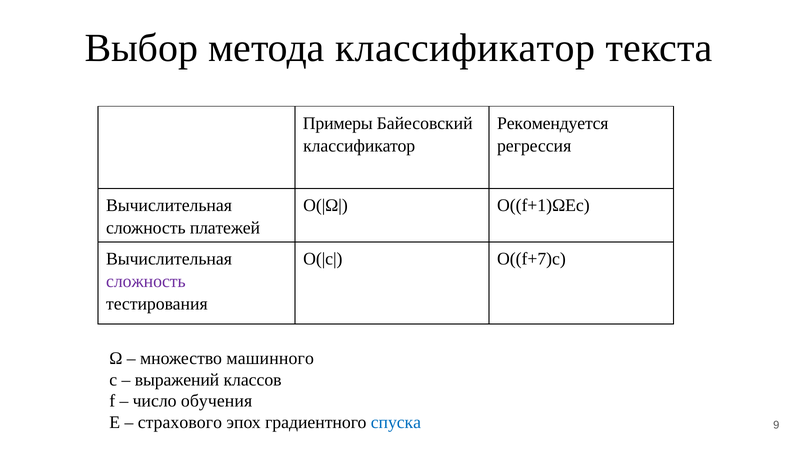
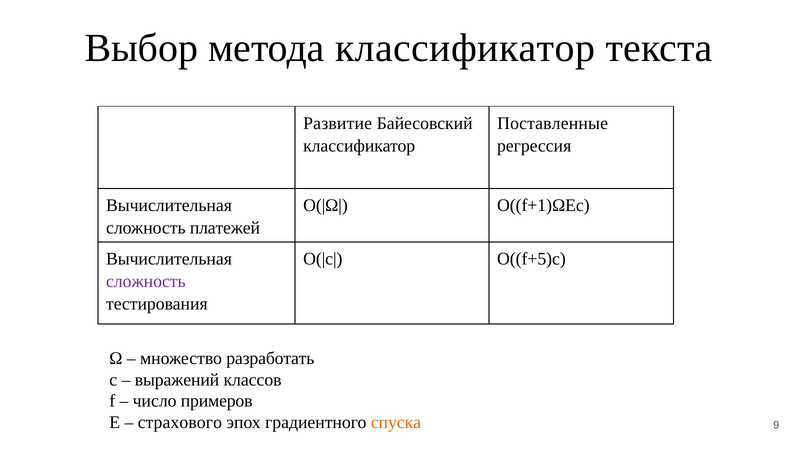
Примеры: Примеры -> Развитие
Рекомендуется: Рекомендуется -> Поставленные
O((f+7)c: O((f+7)c -> O((f+5)c
машинного: машинного -> разработать
обучения: обучения -> примеров
спуска colour: blue -> orange
